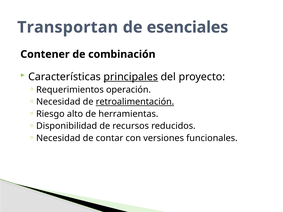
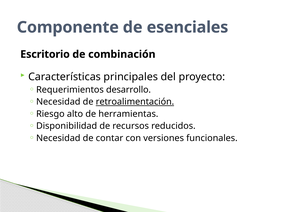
Transportan: Transportan -> Componente
Contener: Contener -> Escritorio
principales underline: present -> none
operación: operación -> desarrollo
